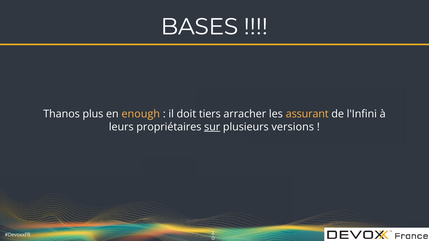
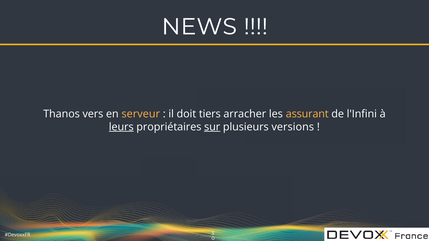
BASES: BASES -> NEWS
plus: plus -> vers
enough: enough -> serveur
leurs underline: none -> present
